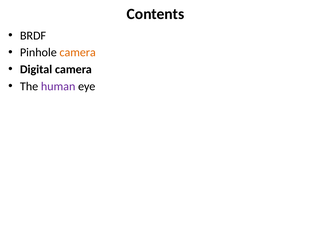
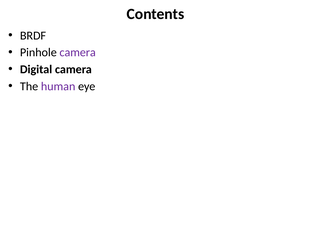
camera at (78, 53) colour: orange -> purple
